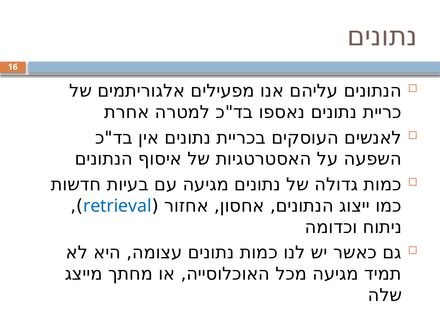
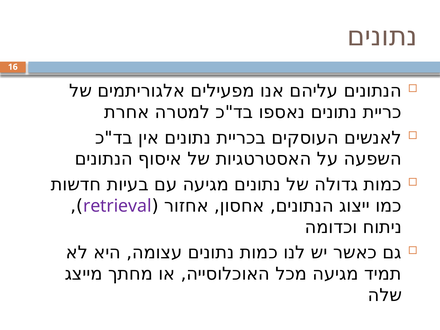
retrieval colour: blue -> purple
